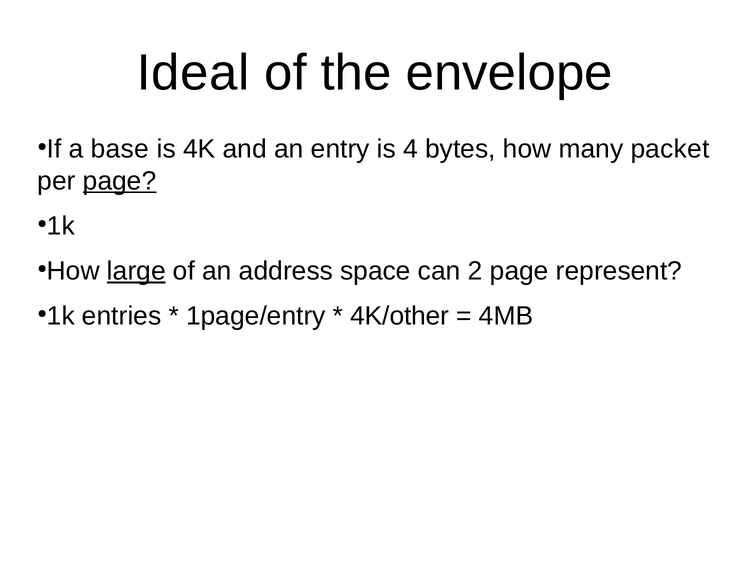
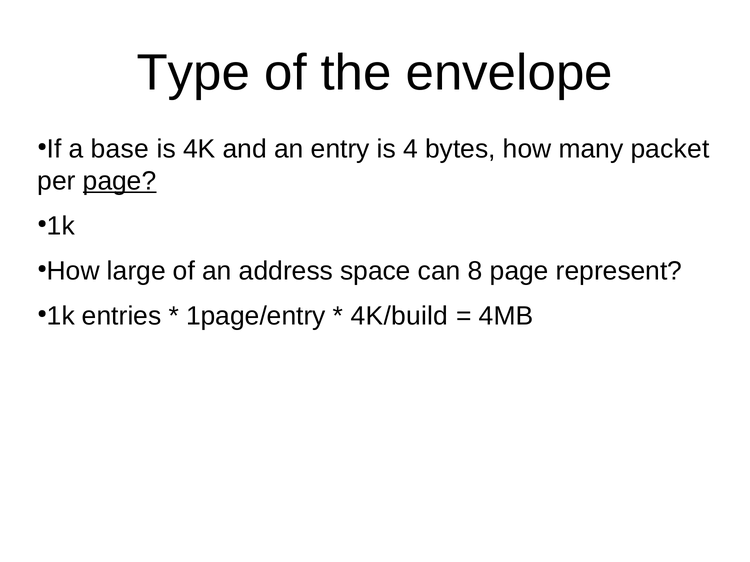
Ideal: Ideal -> Type
large underline: present -> none
2: 2 -> 8
4K/other: 4K/other -> 4K/build
